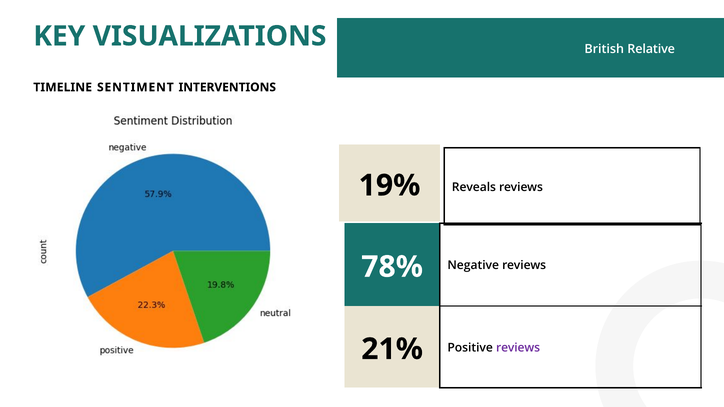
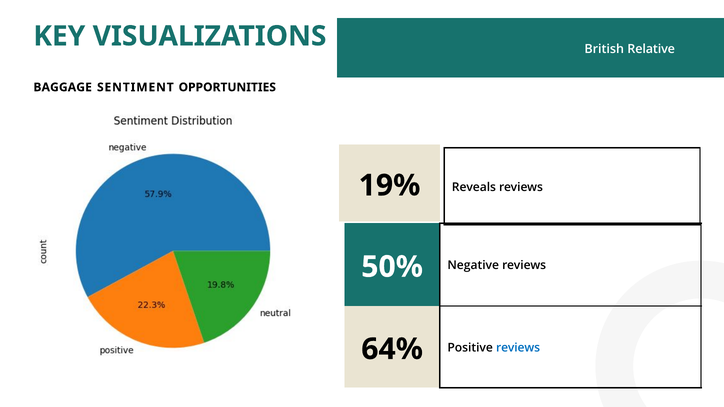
TIMELINE: TIMELINE -> BAGGAGE
INTERVENTIONS: INTERVENTIONS -> OPPORTUNITIES
78%: 78% -> 50%
21%: 21% -> 64%
reviews at (518, 348) colour: purple -> blue
